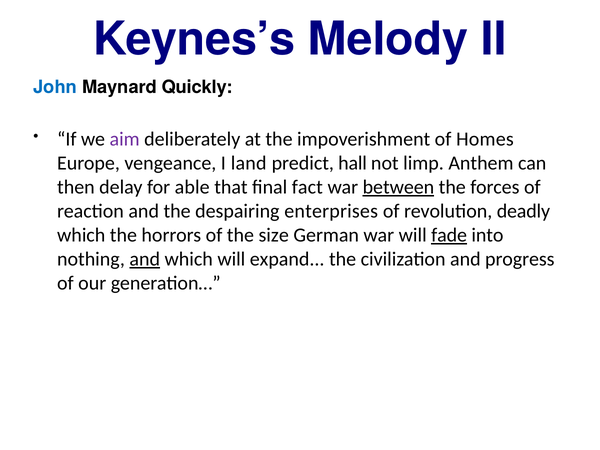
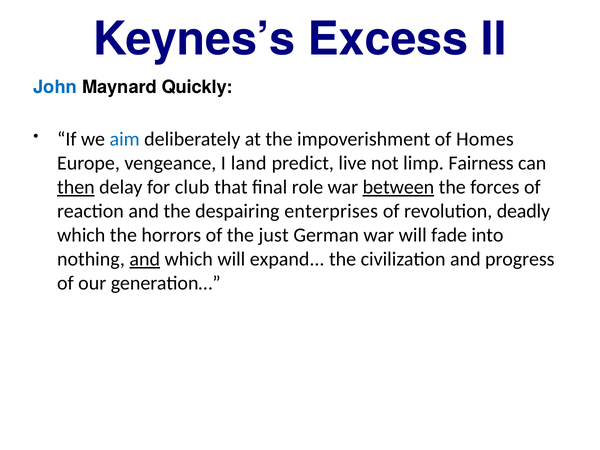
Melody: Melody -> Excess
aim colour: purple -> blue
hall: hall -> live
Anthem: Anthem -> Fairness
then underline: none -> present
able: able -> club
fact: fact -> role
size: size -> just
fade underline: present -> none
